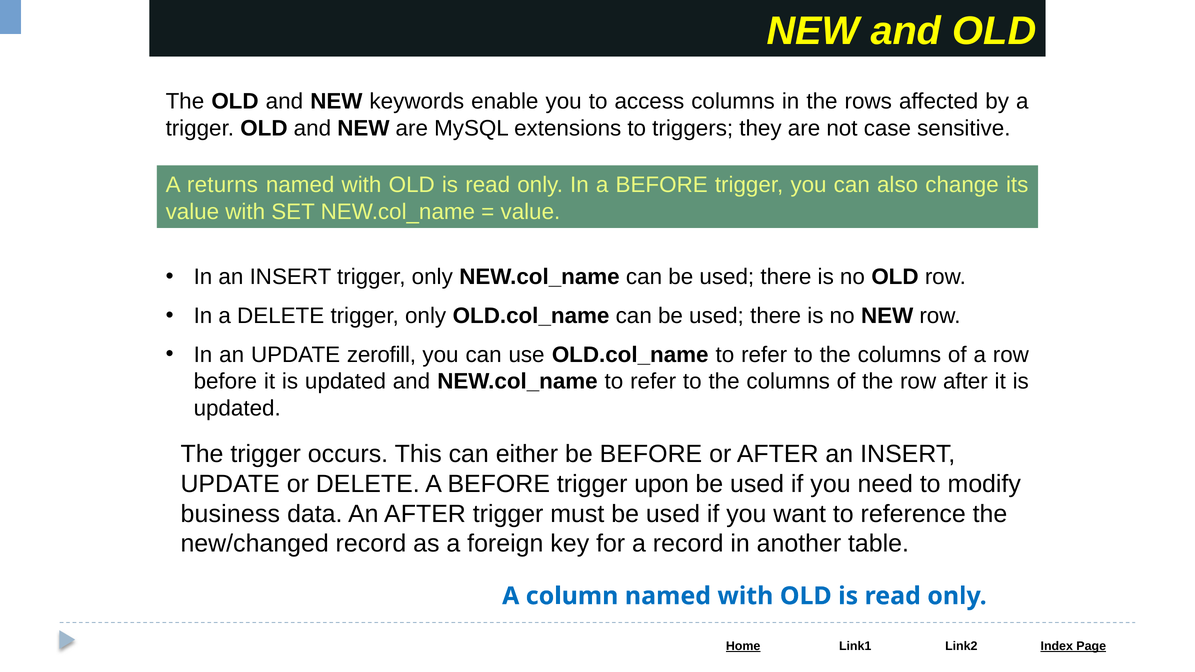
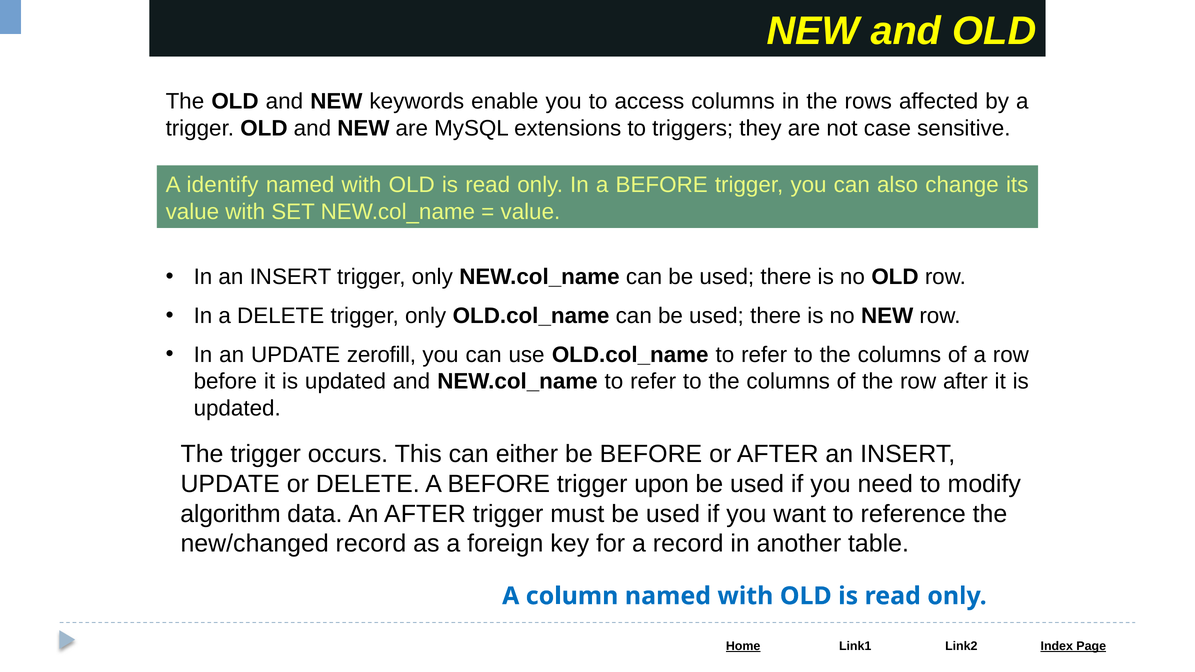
returns: returns -> identify
business: business -> algorithm
